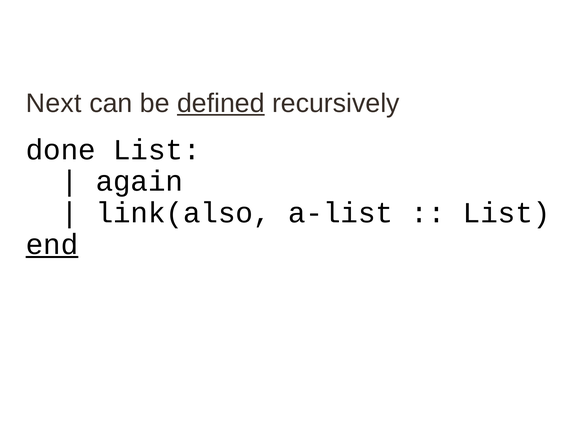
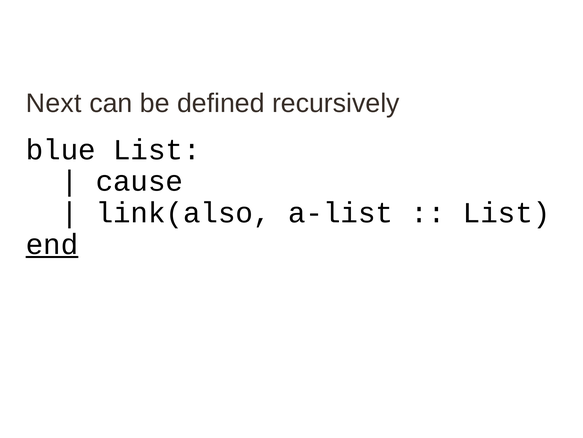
defined underline: present -> none
done: done -> blue
again: again -> cause
